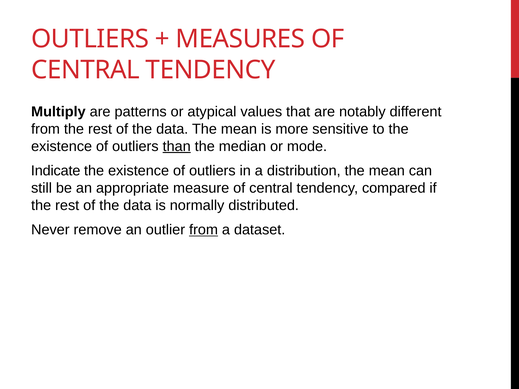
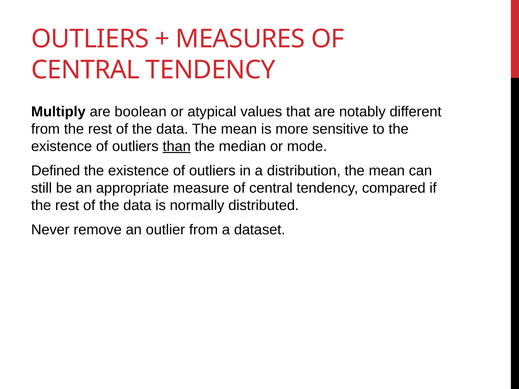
patterns: patterns -> boolean
Indicate: Indicate -> Defined
from at (204, 230) underline: present -> none
